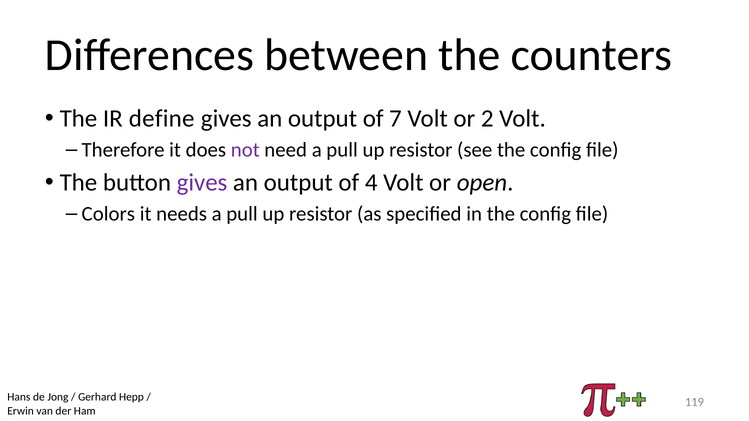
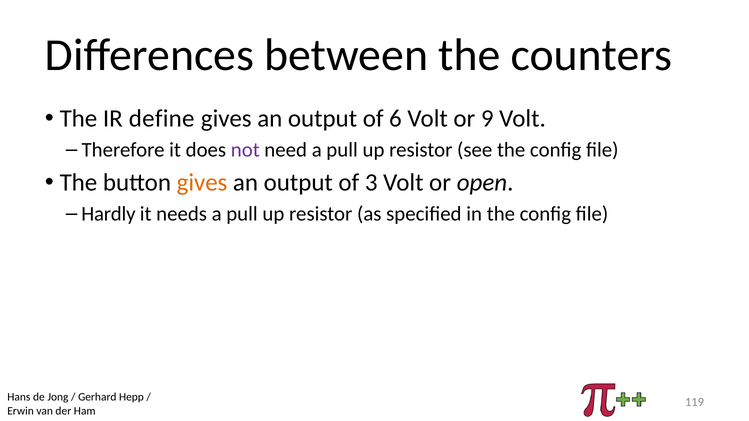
7: 7 -> 6
2: 2 -> 9
gives at (202, 183) colour: purple -> orange
4: 4 -> 3
Colors: Colors -> Hardly
